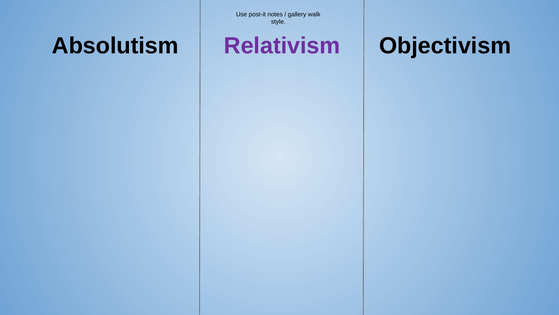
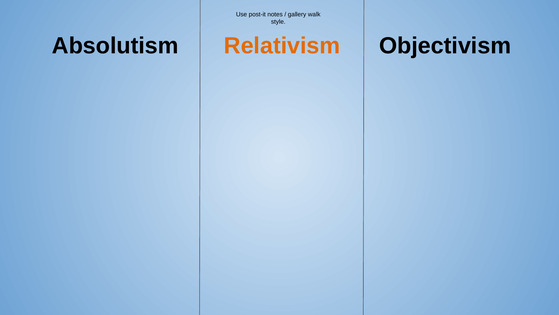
Relativism colour: purple -> orange
